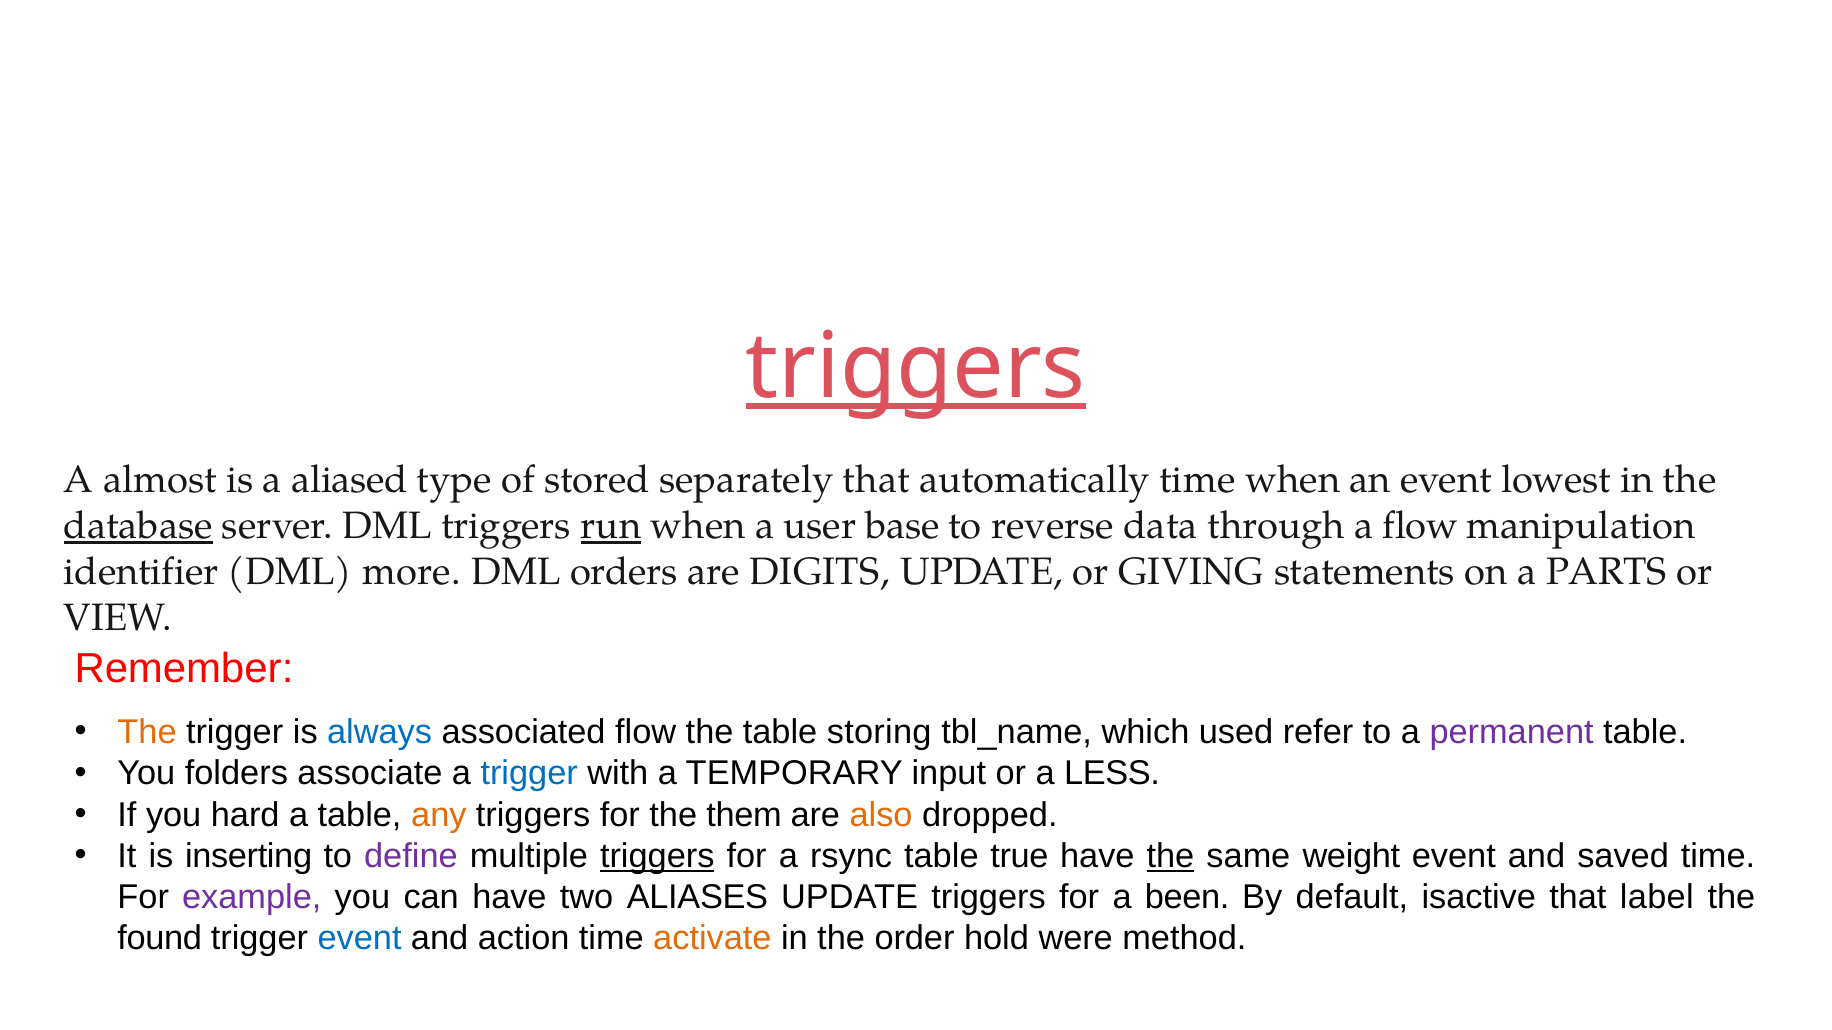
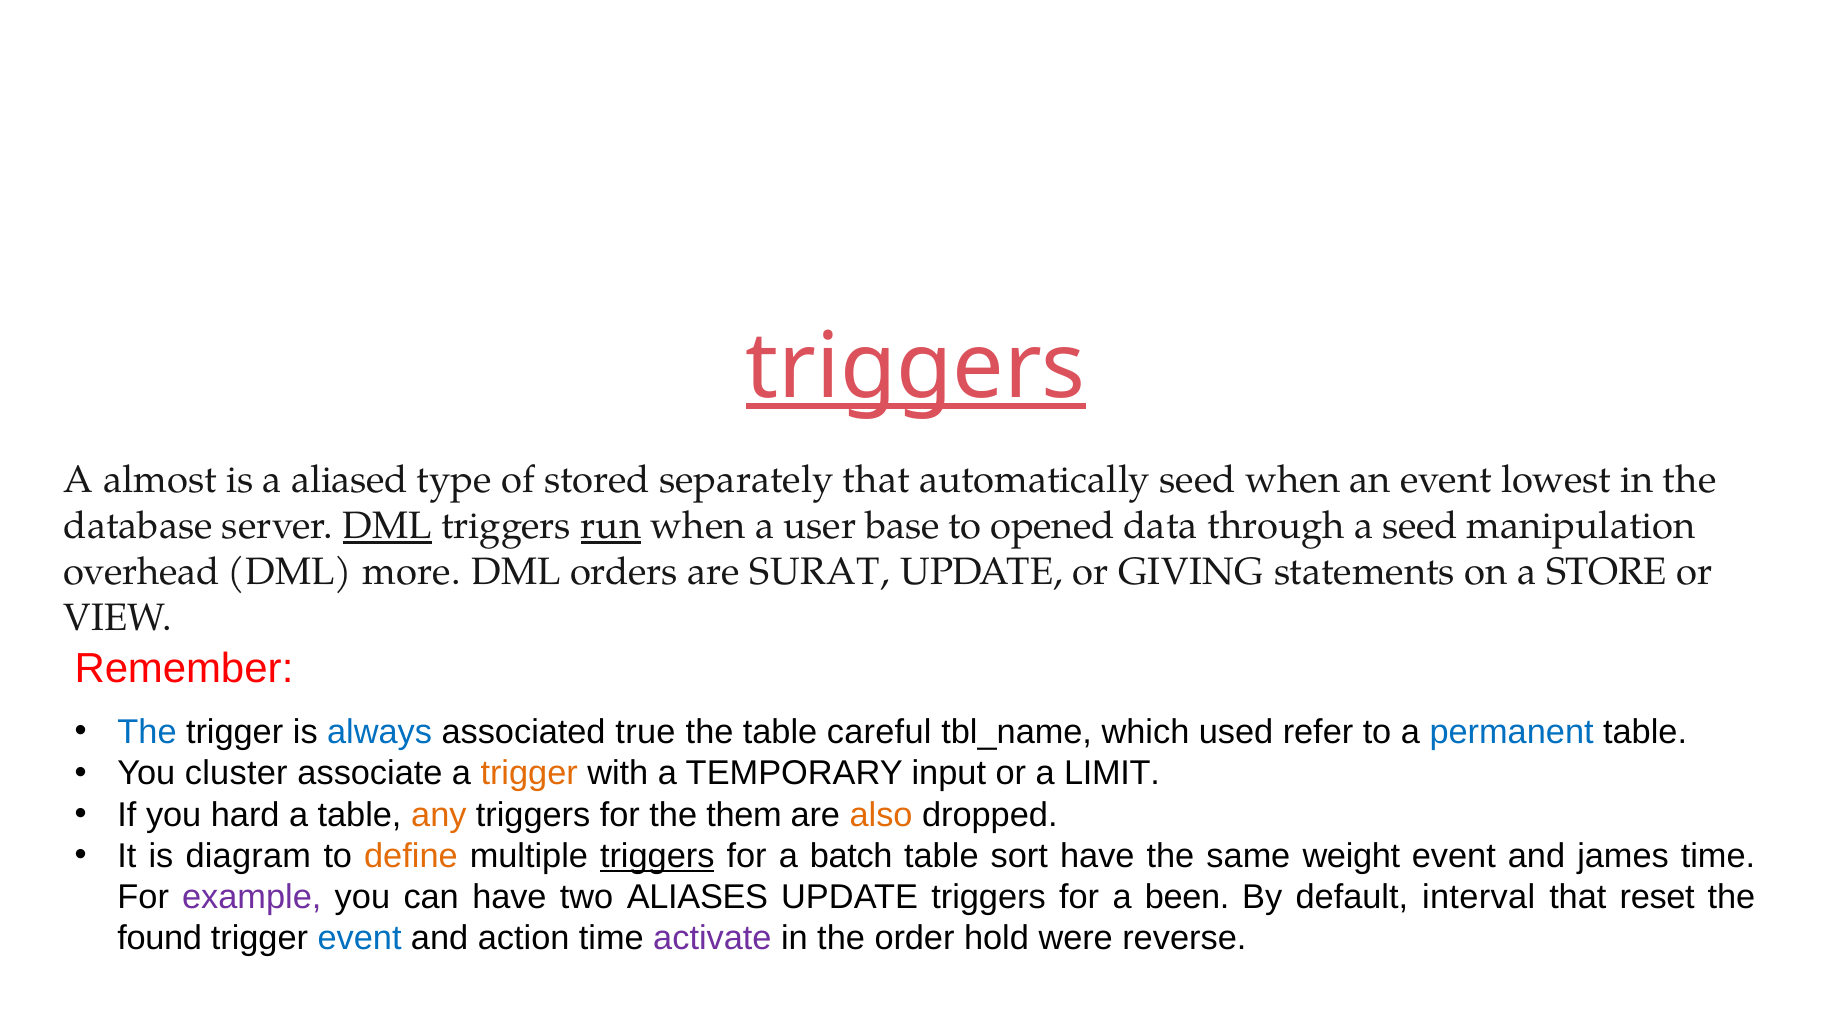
automatically time: time -> seed
database underline: present -> none
DML at (387, 526) underline: none -> present
reverse: reverse -> opened
a flow: flow -> seed
identifier: identifier -> overhead
DIGITS: DIGITS -> SURAT
PARTS: PARTS -> STORE
The at (147, 733) colour: orange -> blue
associated flow: flow -> true
storing: storing -> careful
permanent colour: purple -> blue
folders: folders -> cluster
trigger at (529, 774) colour: blue -> orange
LESS: LESS -> LIMIT
inserting: inserting -> diagram
define colour: purple -> orange
rsync: rsync -> batch
true: true -> sort
the at (1170, 856) underline: present -> none
saved: saved -> james
isactive: isactive -> interval
label: label -> reset
activate colour: orange -> purple
method: method -> reverse
